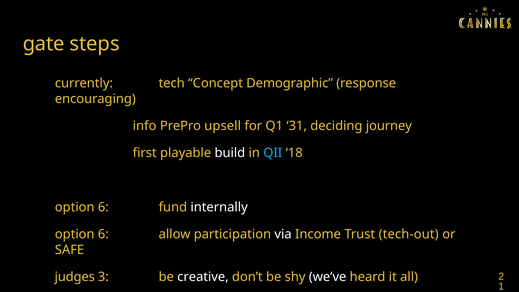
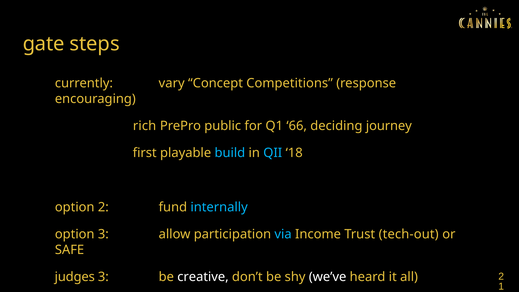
tech: tech -> vary
Demographic: Demographic -> Competitions
info: info -> rich
upsell: upsell -> public
31: 31 -> 66
build colour: white -> light blue
6 at (103, 207): 6 -> 2
internally colour: white -> light blue
6 at (103, 234): 6 -> 3
via colour: white -> light blue
